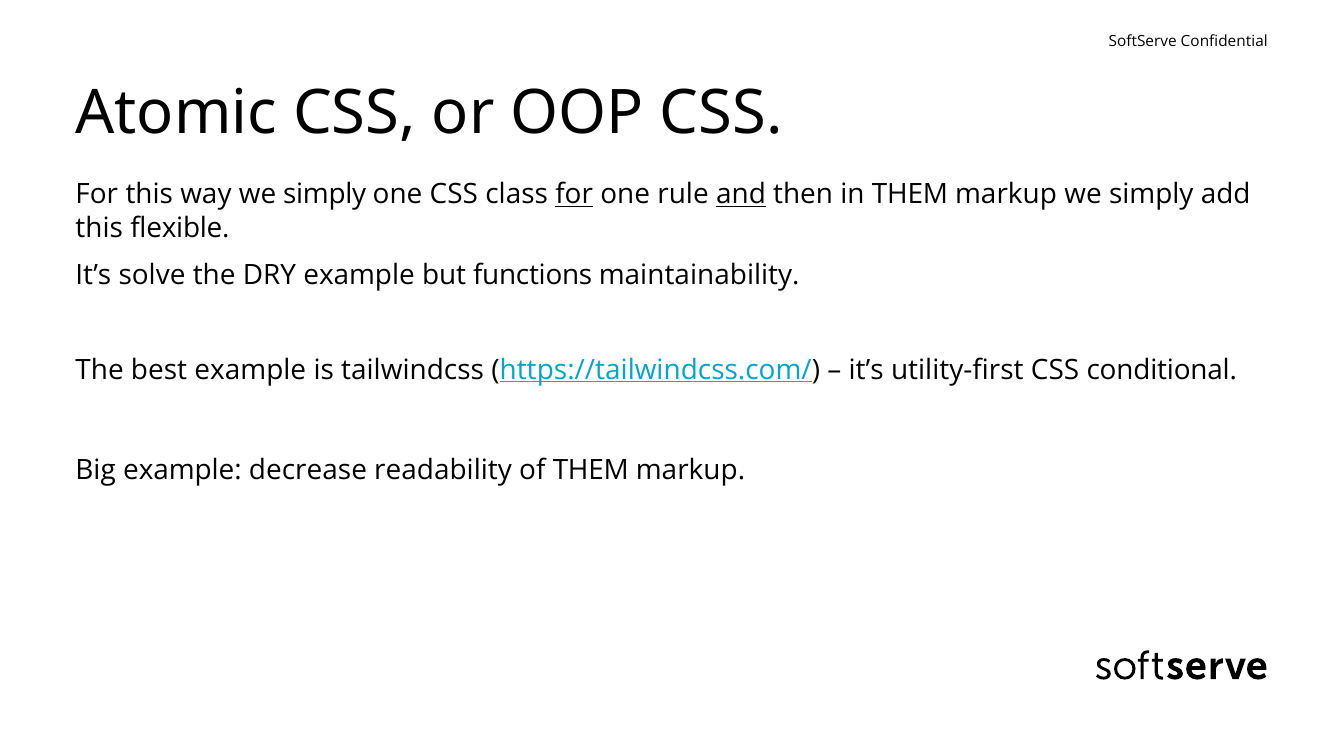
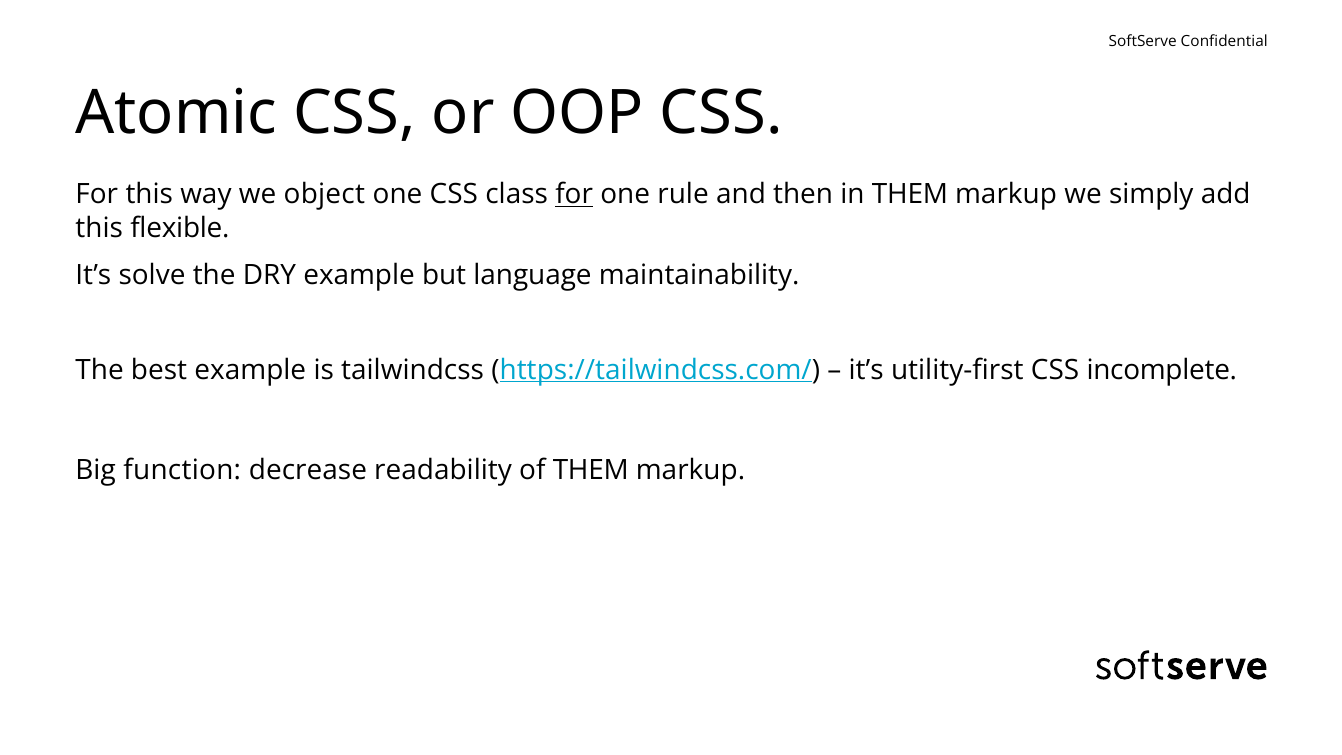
way we simply: simply -> object
and underline: present -> none
functions: functions -> language
conditional: conditional -> incomplete
Big example: example -> function
